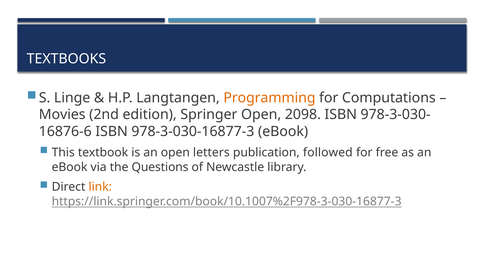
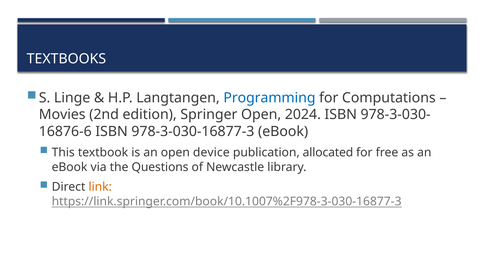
Programming colour: orange -> blue
2098: 2098 -> 2024
letters: letters -> device
followed: followed -> allocated
